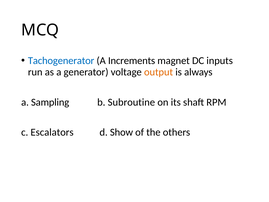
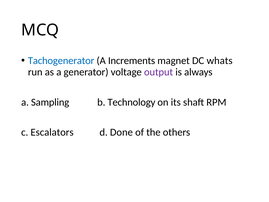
inputs: inputs -> whats
output colour: orange -> purple
Subroutine: Subroutine -> Technology
Show: Show -> Done
